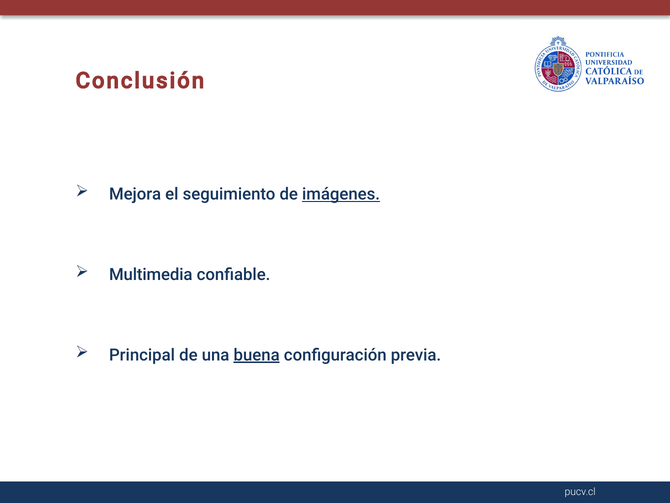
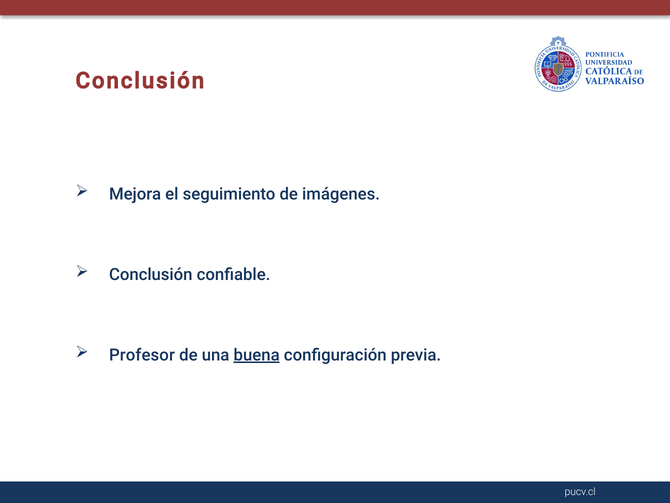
imágenes underline: present -> none
Multimedia at (151, 274): Multimedia -> Conclusión
Principal: Principal -> Profesor
